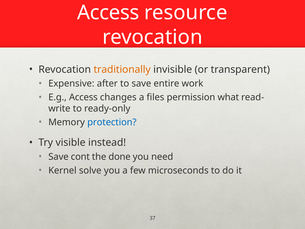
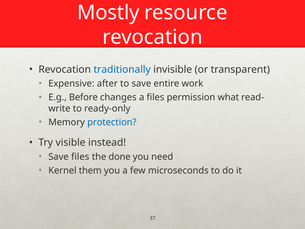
Access at (108, 13): Access -> Mostly
traditionally colour: orange -> blue
E.g Access: Access -> Before
Save cont: cont -> files
solve: solve -> them
